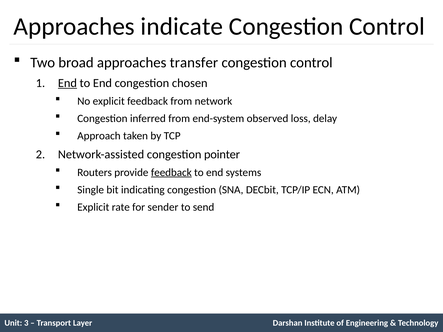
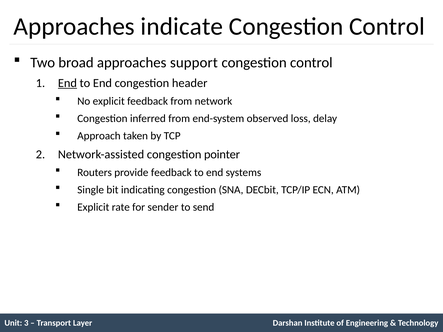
transfer: transfer -> support
chosen: chosen -> header
feedback at (171, 173) underline: present -> none
